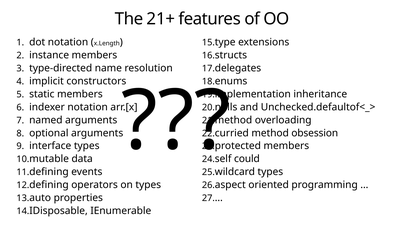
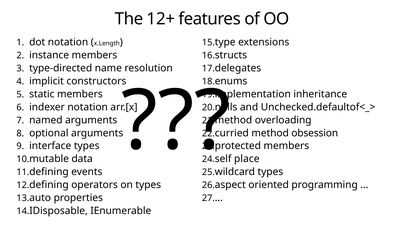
21+: 21+ -> 12+
could: could -> place
